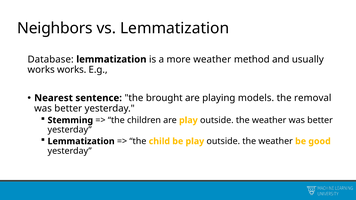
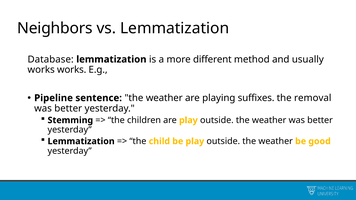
more weather: weather -> different
Nearest: Nearest -> Pipeline
sentence the brought: brought -> weather
models: models -> suffixes
